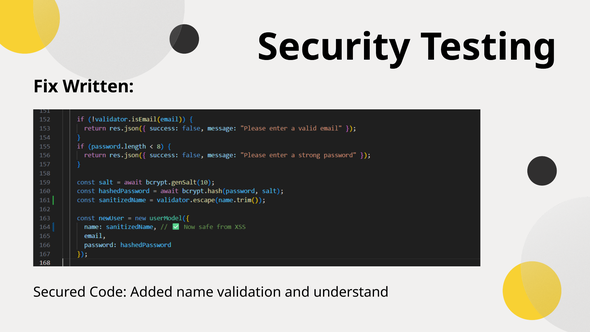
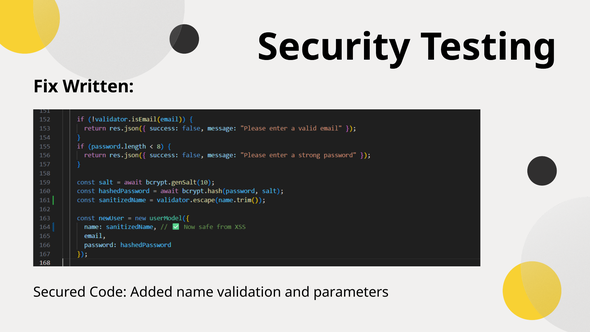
understand: understand -> parameters
